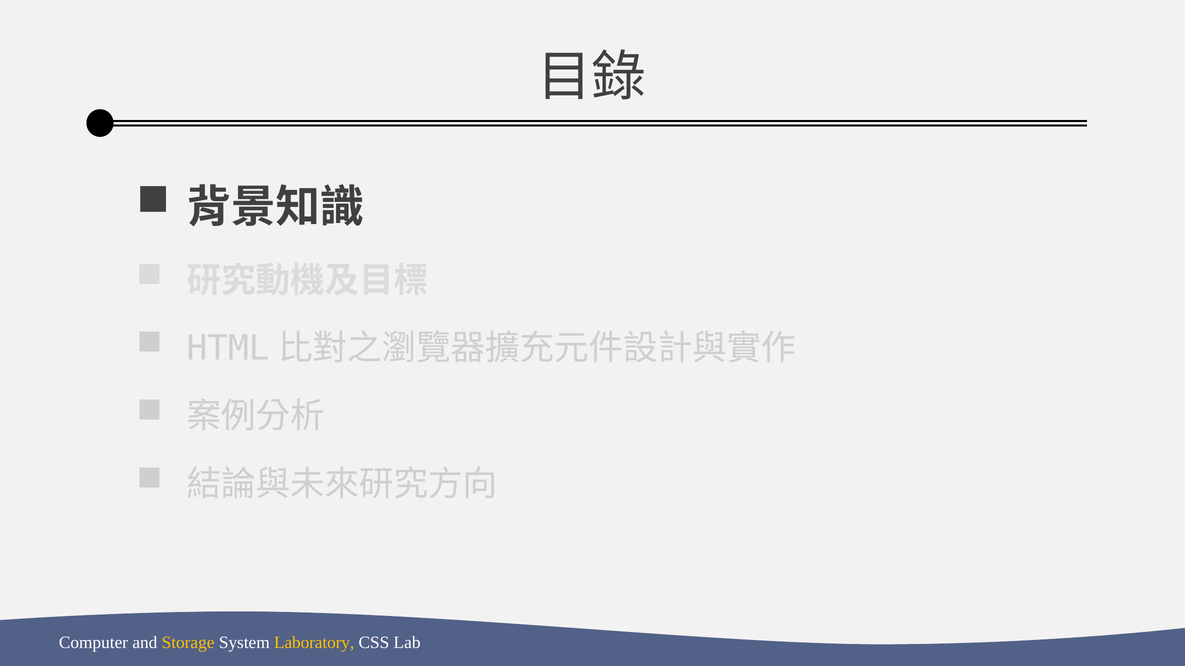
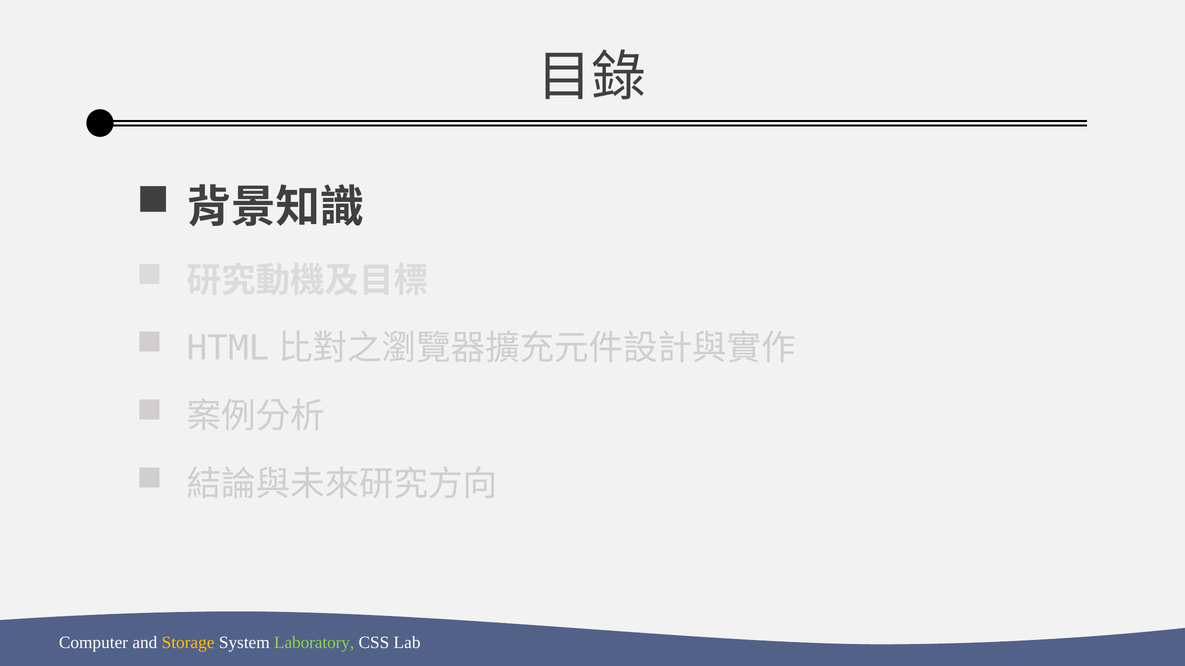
Laboratory colour: yellow -> light green
